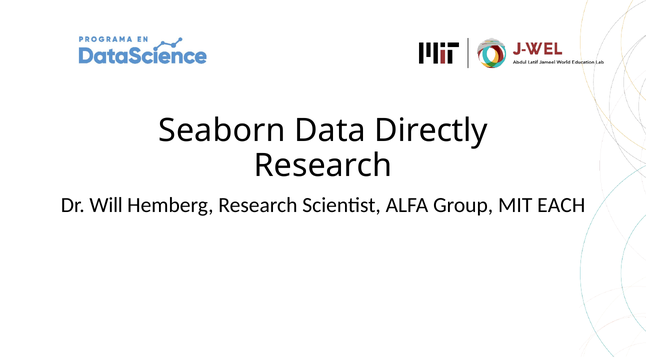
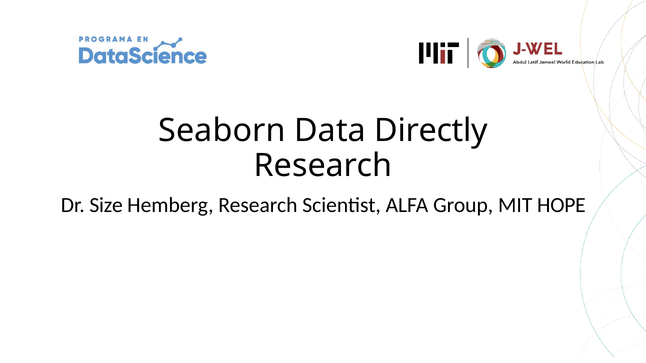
Will: Will -> Size
EACH: EACH -> HOPE
